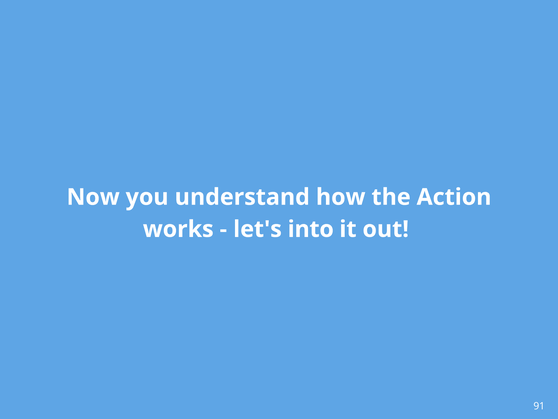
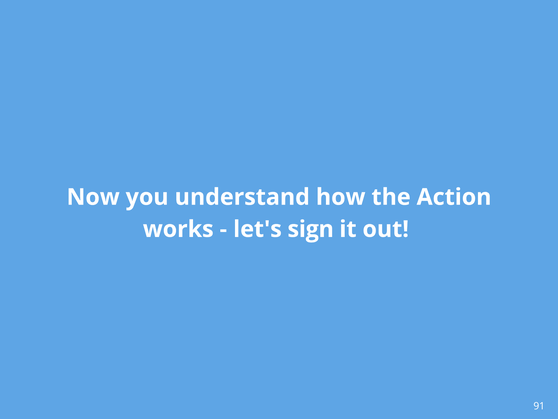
into: into -> sign
